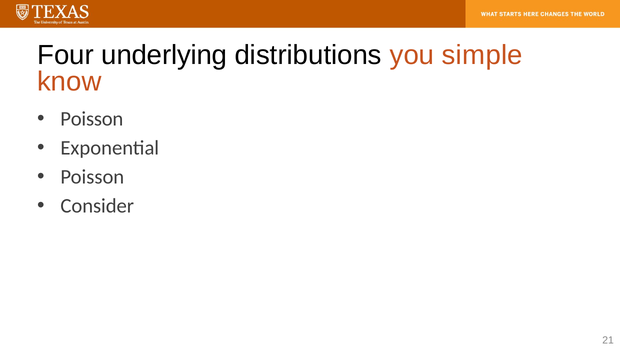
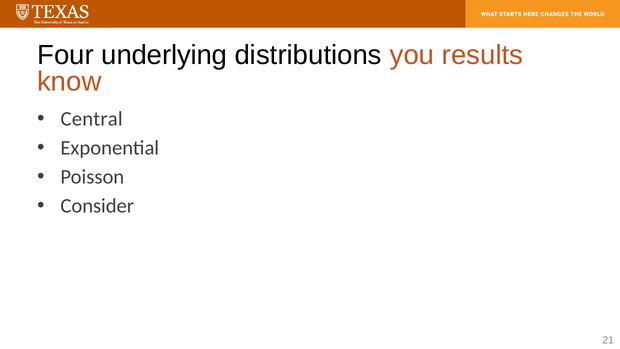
simple: simple -> results
Poisson at (92, 119): Poisson -> Central
